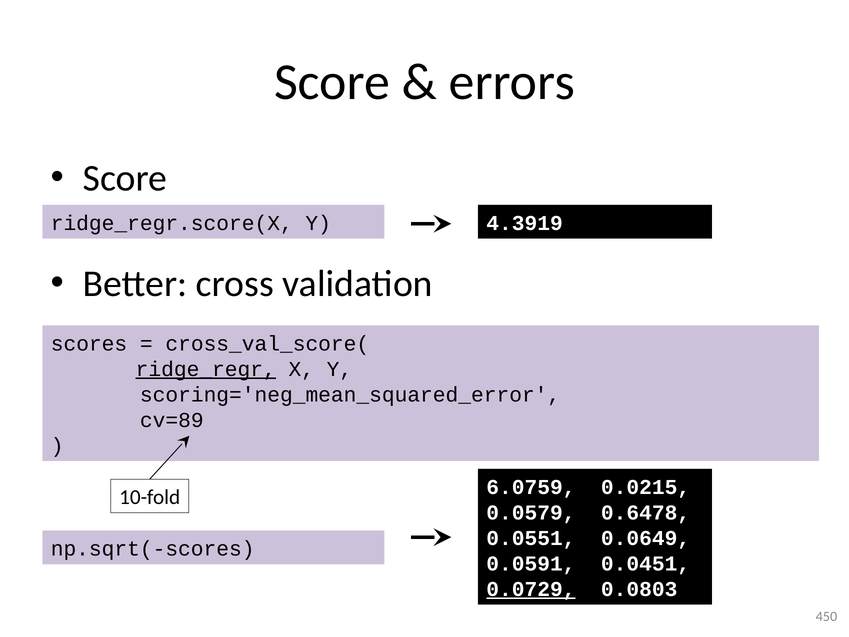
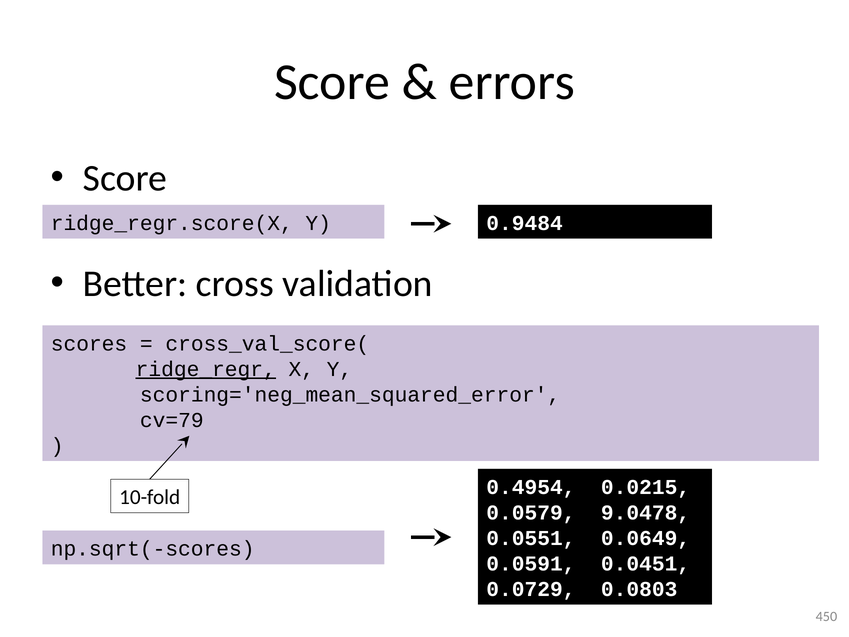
4.3919: 4.3919 -> 0.9484
cv=89: cv=89 -> cv=79
6.0759: 6.0759 -> 0.4954
0.6478: 0.6478 -> 9.0478
0.0729 underline: present -> none
